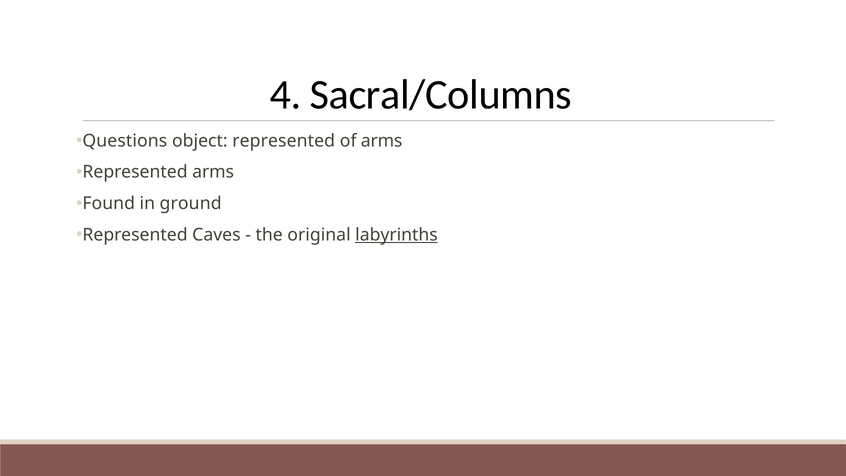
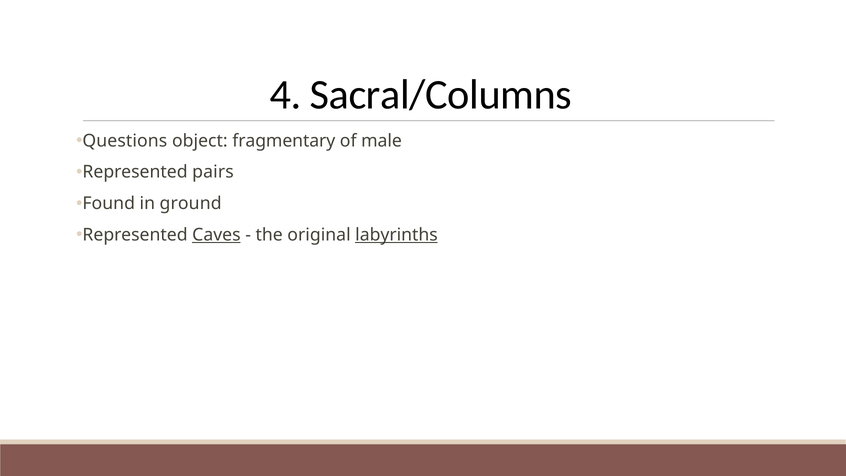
object represented: represented -> fragmentary
of arms: arms -> male
Represented arms: arms -> pairs
Caves underline: none -> present
